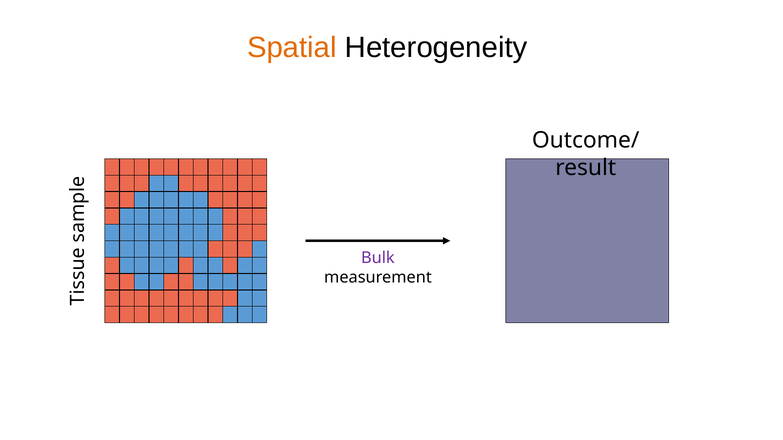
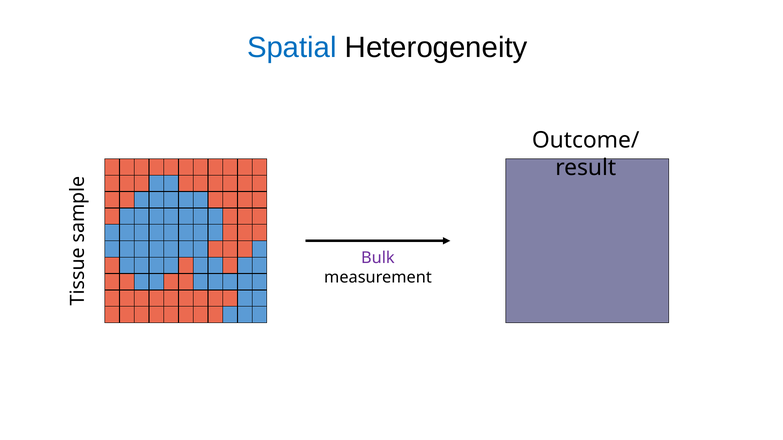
Spatial colour: orange -> blue
